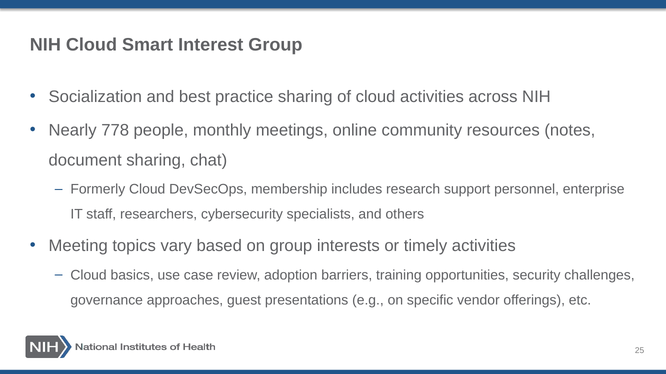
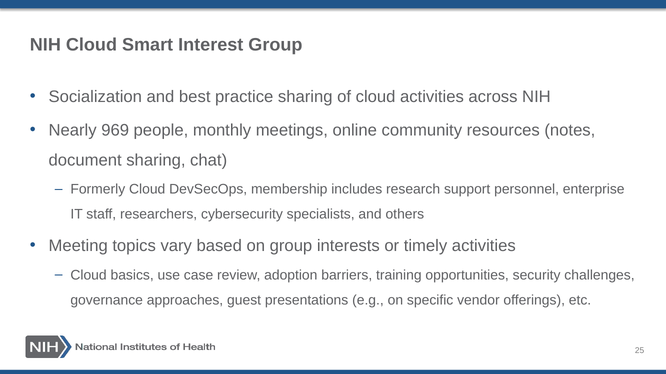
778: 778 -> 969
